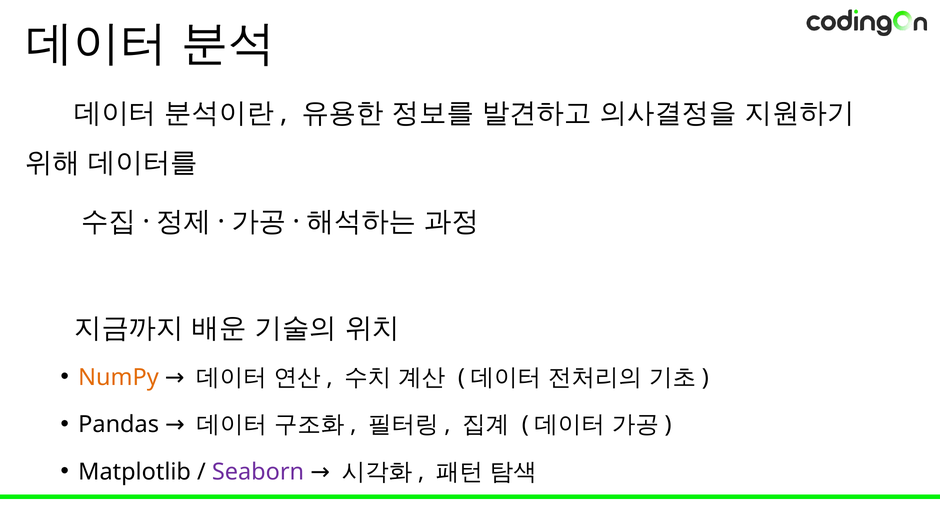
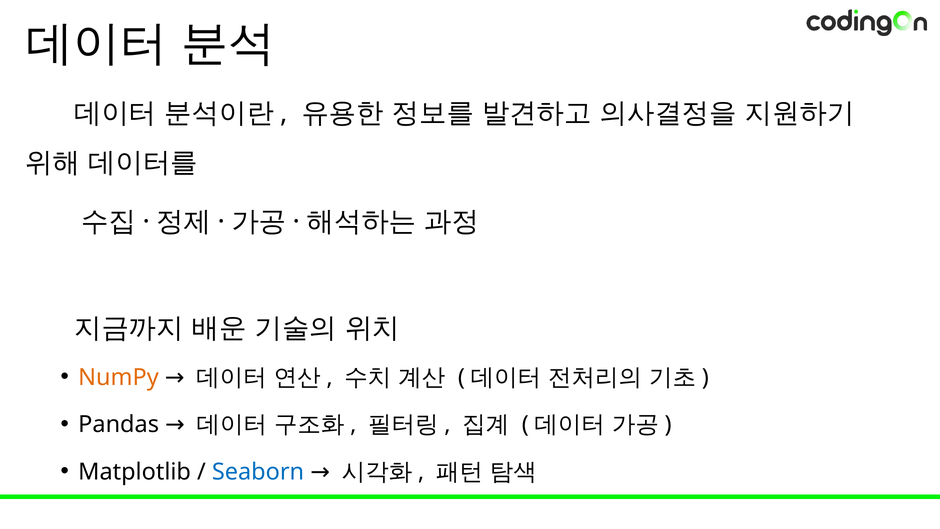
Seaborn colour: purple -> blue
